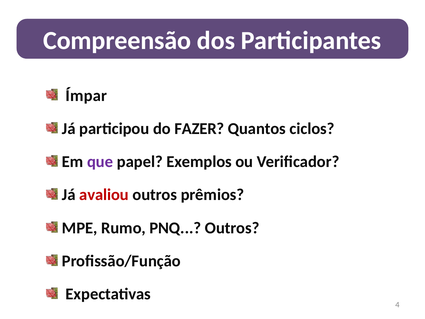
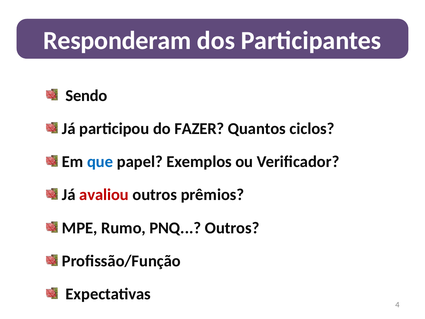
Compreensão: Compreensão -> Responderam
Ímpar: Ímpar -> Sendo
que colour: purple -> blue
